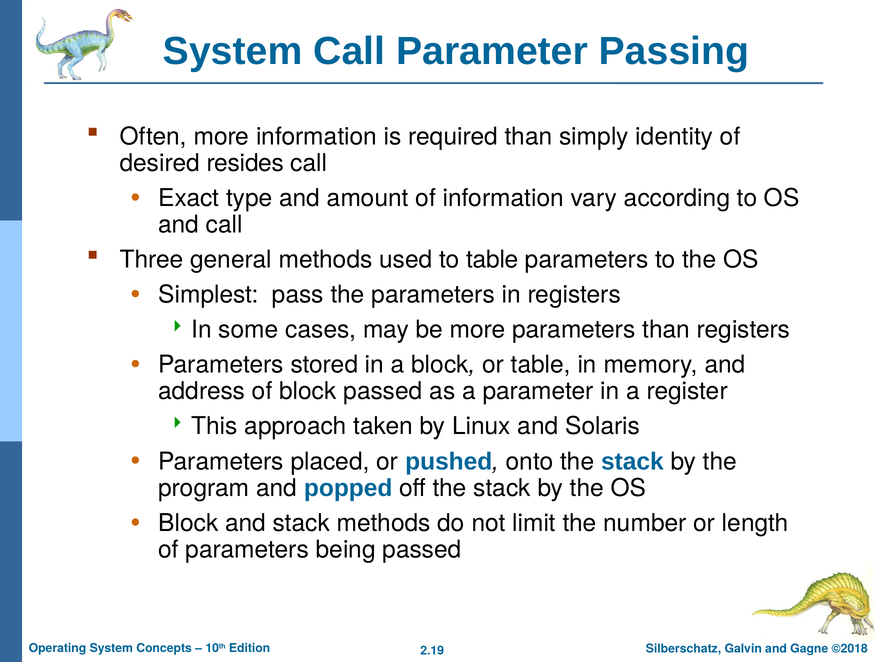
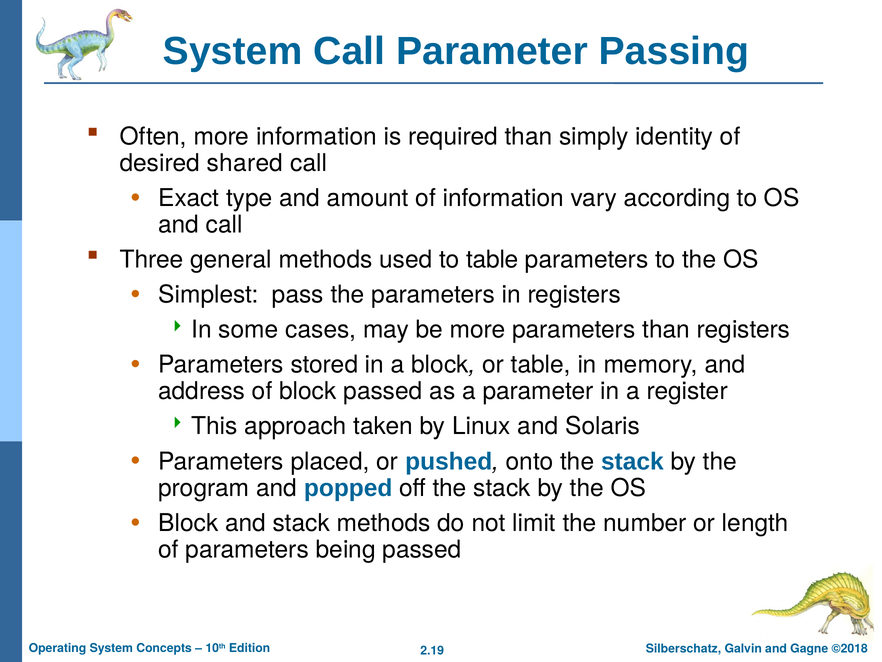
resides: resides -> shared
